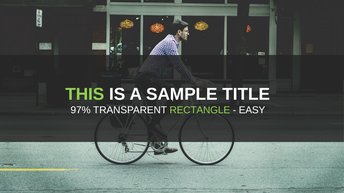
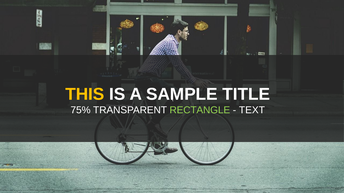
THIS colour: light green -> yellow
97%: 97% -> 75%
EASY: EASY -> TEXT
